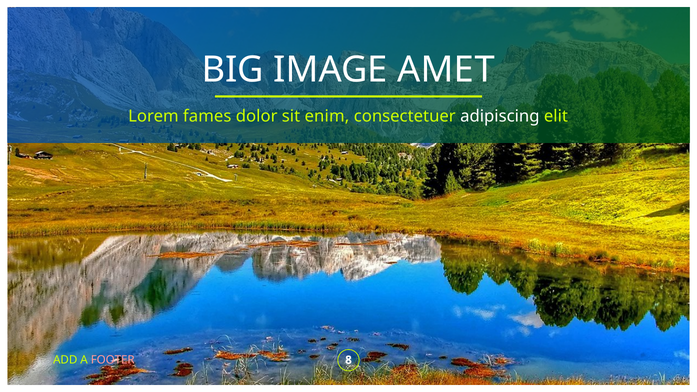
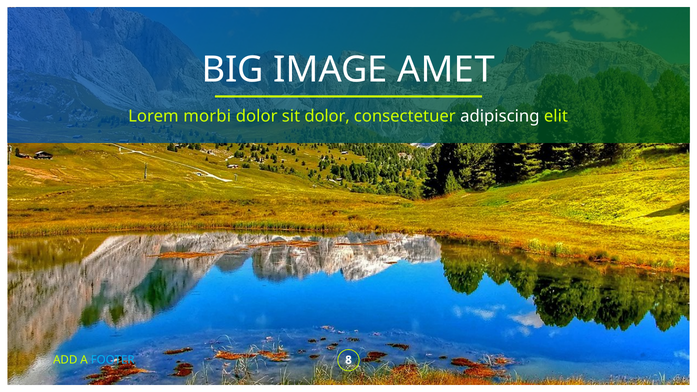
fames: fames -> morbi
sit enim: enim -> dolor
FOOTER colour: pink -> light blue
